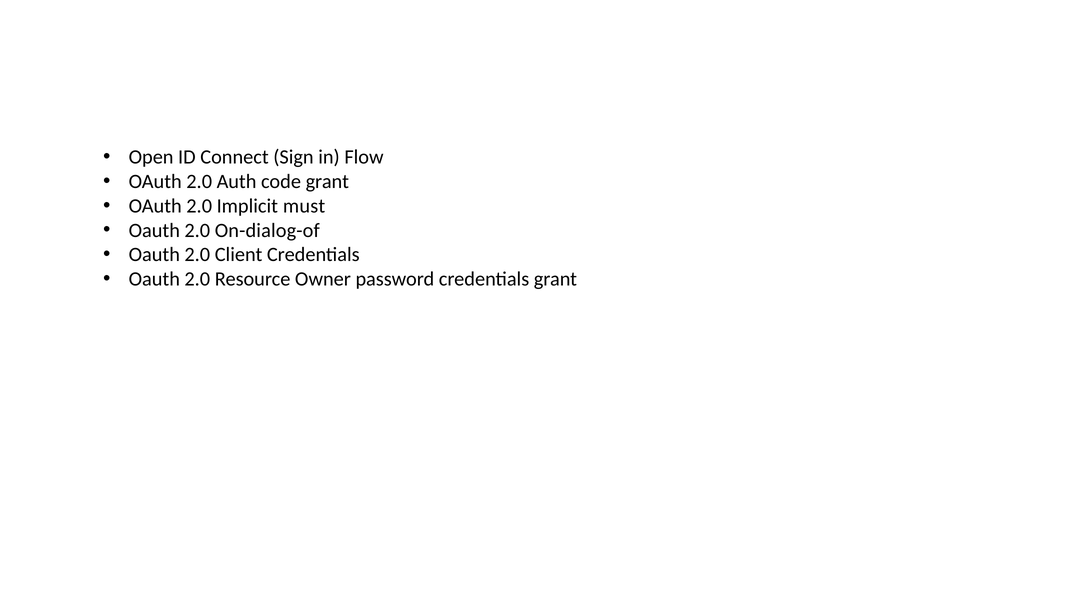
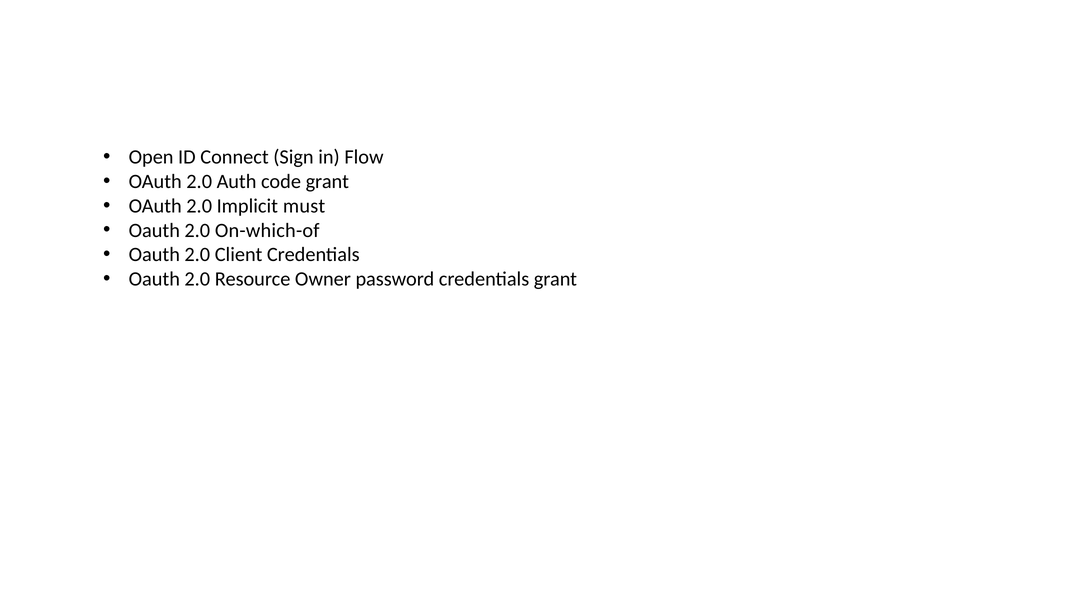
On-dialog-of: On-dialog-of -> On-which-of
